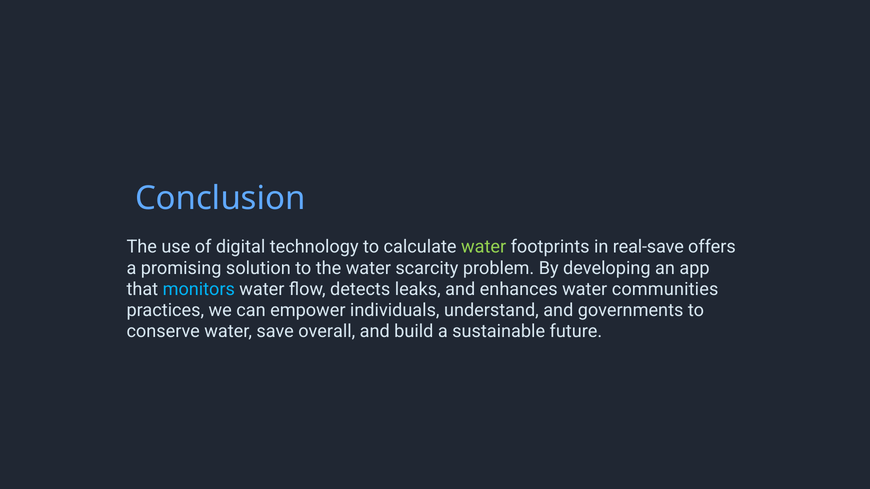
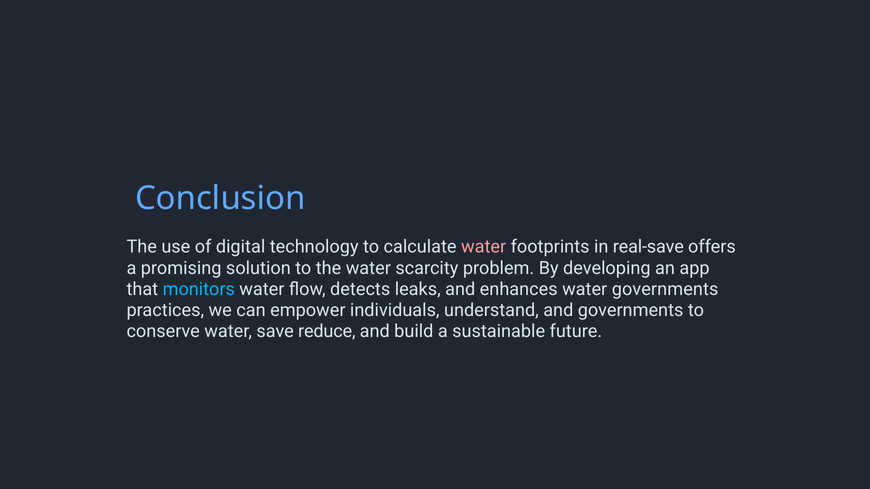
water at (484, 247) colour: light green -> pink
water communities: communities -> governments
overall: overall -> reduce
